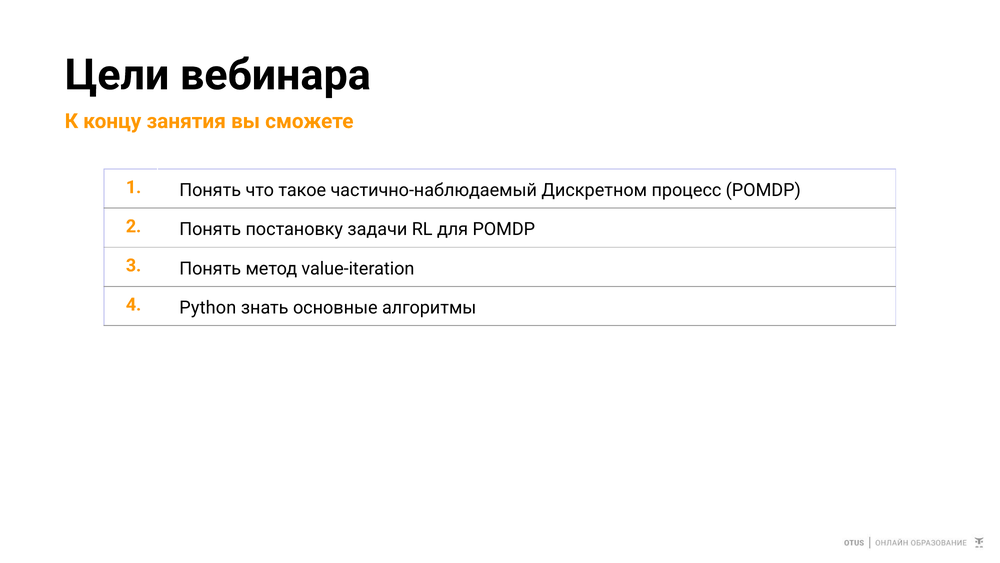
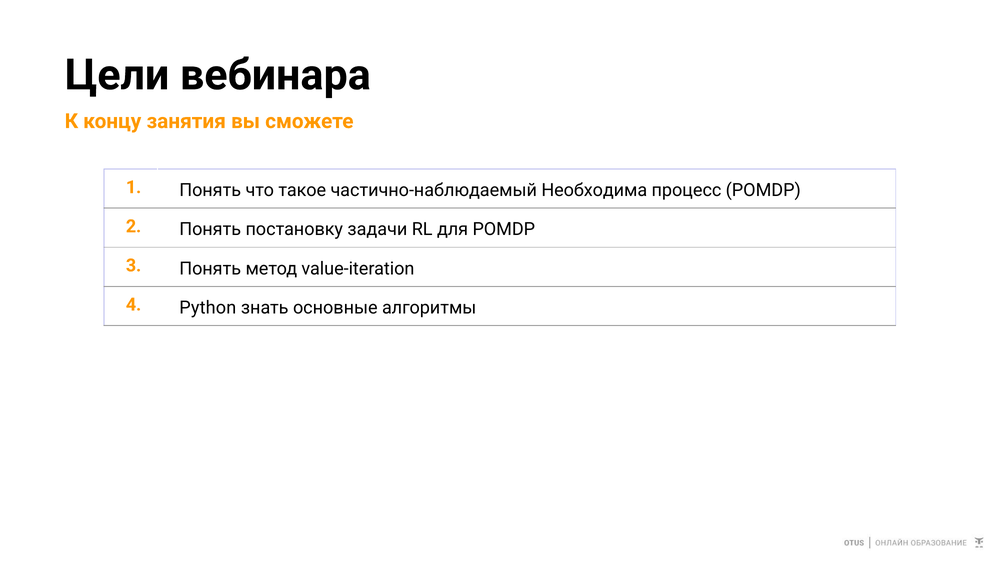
Дискретном: Дискретном -> Необходима
